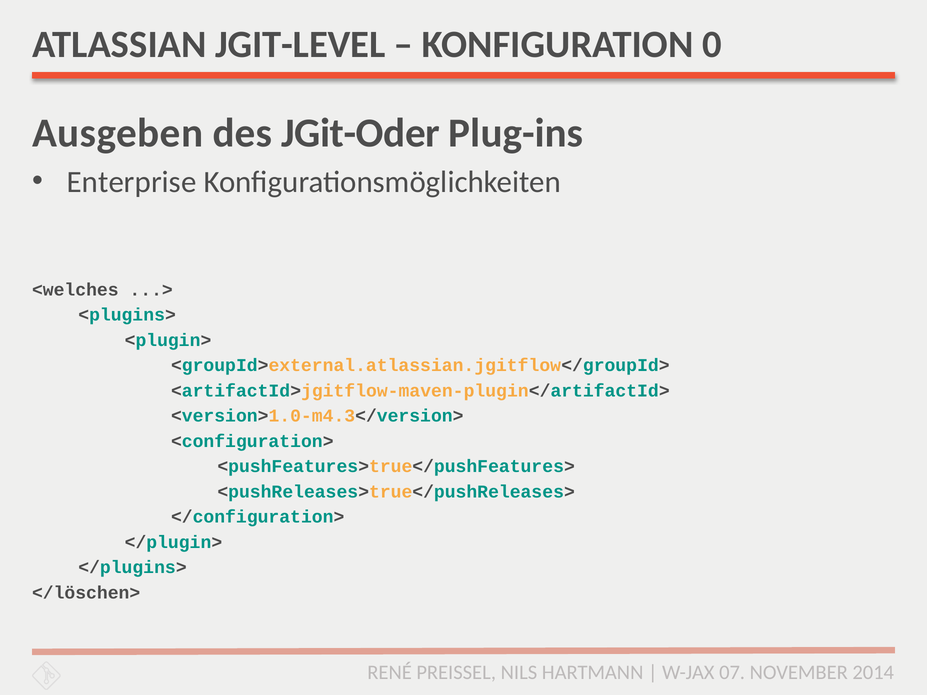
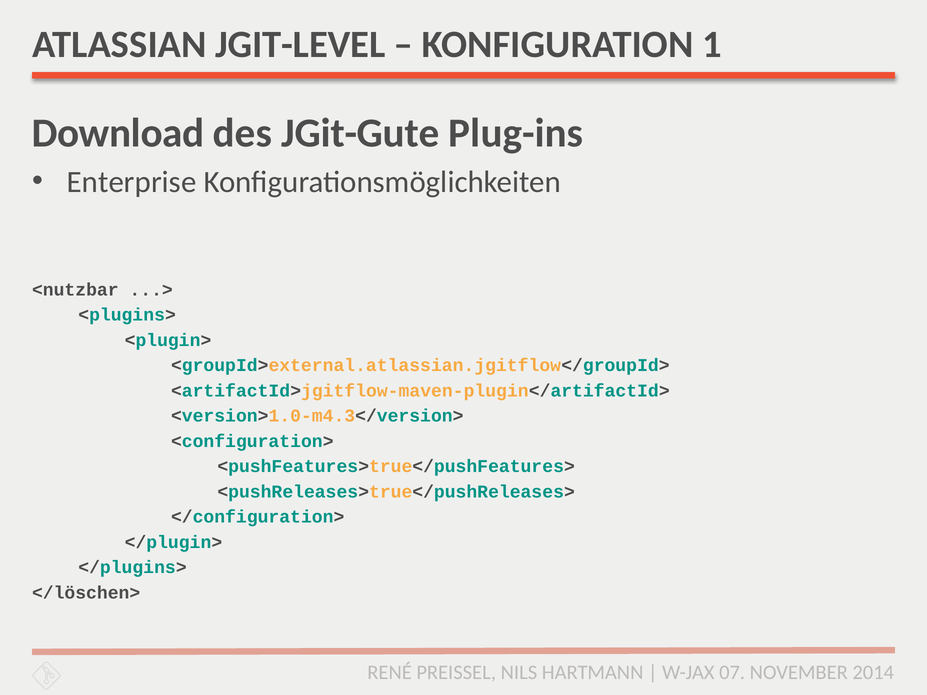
0: 0 -> 1
Ausgeben: Ausgeben -> Download
JGit-Oder: JGit-Oder -> JGit-Gute
<welches: <welches -> <nutzbar
